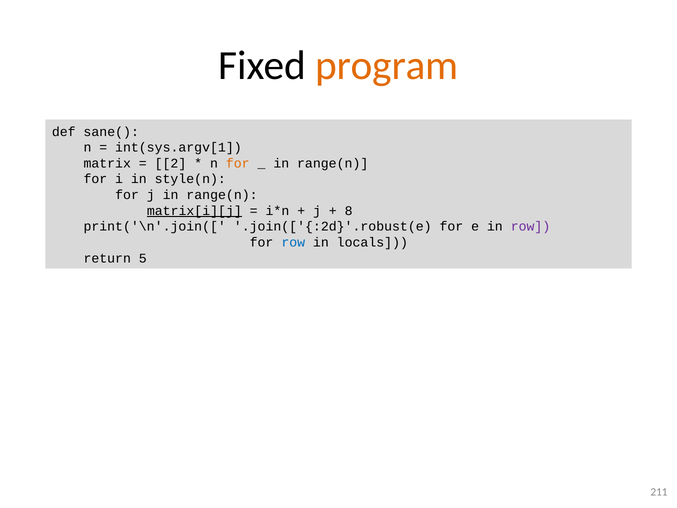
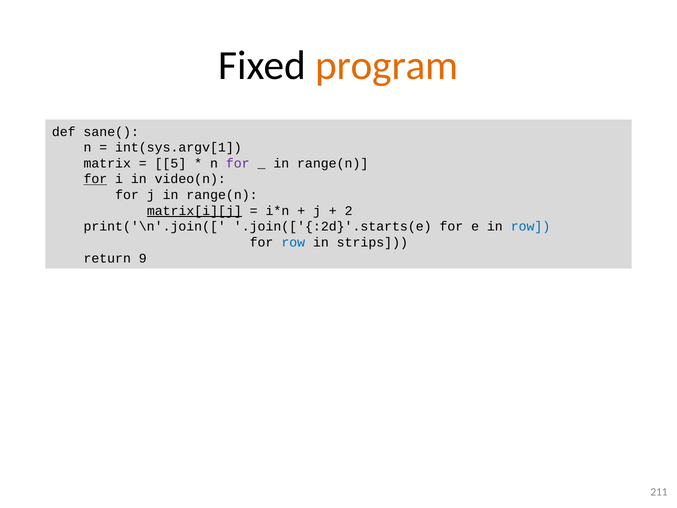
2: 2 -> 5
for at (238, 163) colour: orange -> purple
for at (95, 179) underline: none -> present
style(n: style(n -> video(n
8: 8 -> 2
.join(['{:2d}'.robust(e: .join(['{:2d}'.robust(e -> .join(['{:2d}'.starts(e
row at (531, 226) colour: purple -> blue
locals: locals -> strips
5: 5 -> 9
